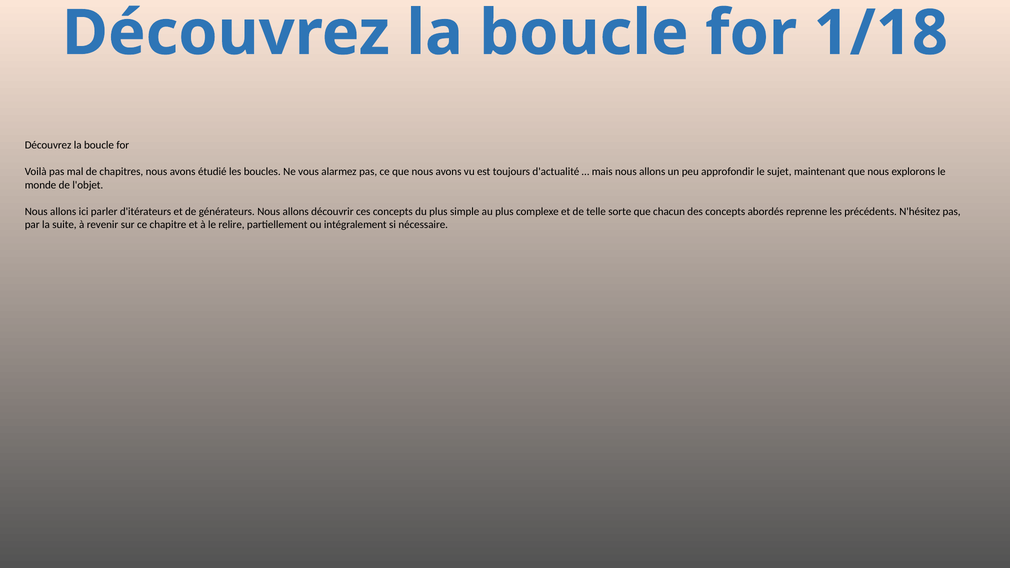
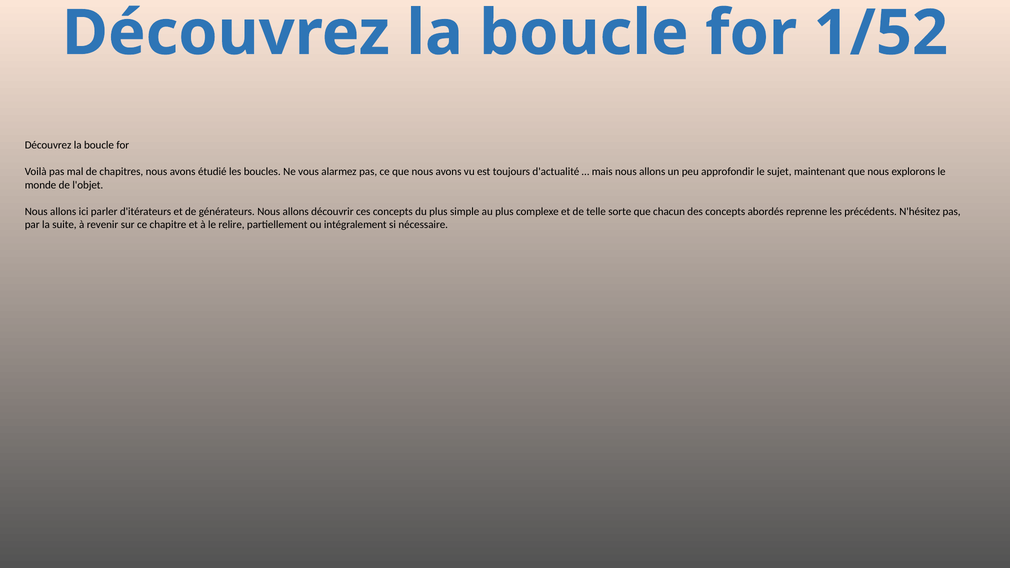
1/18: 1/18 -> 1/52
